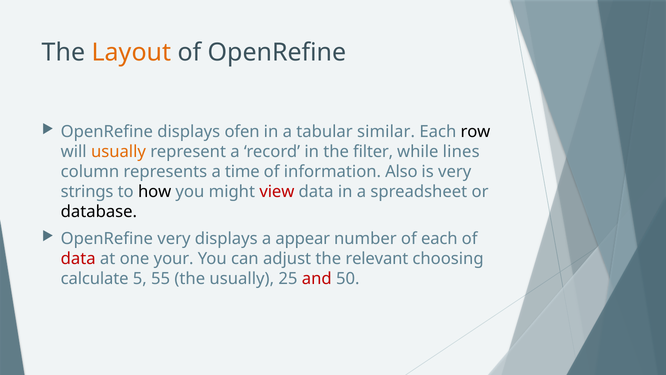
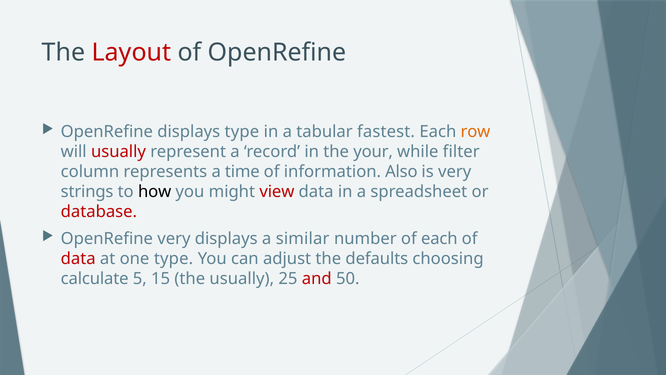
Layout colour: orange -> red
displays ofen: ofen -> type
similar: similar -> fastest
row colour: black -> orange
usually at (118, 152) colour: orange -> red
filter: filter -> your
lines: lines -> filter
database colour: black -> red
appear: appear -> similar
one your: your -> type
relevant: relevant -> defaults
55: 55 -> 15
